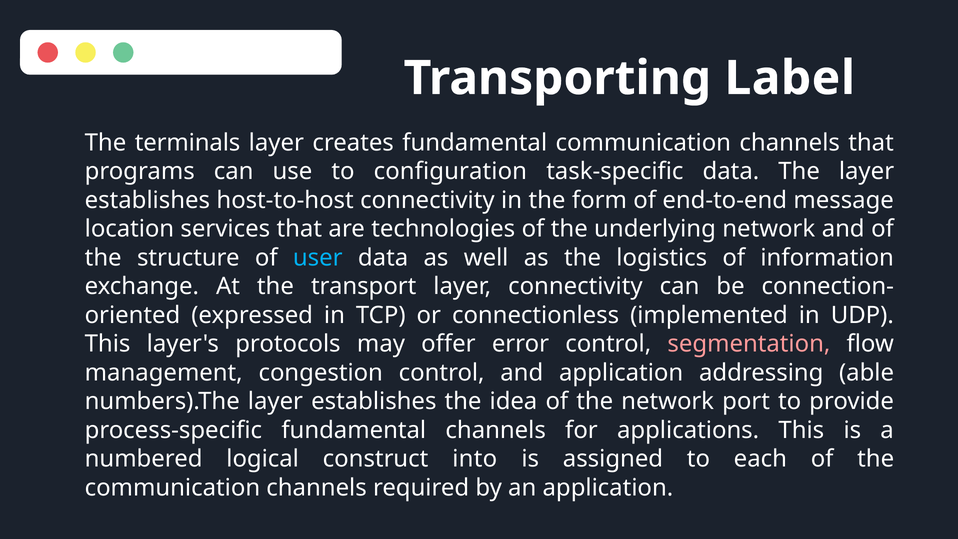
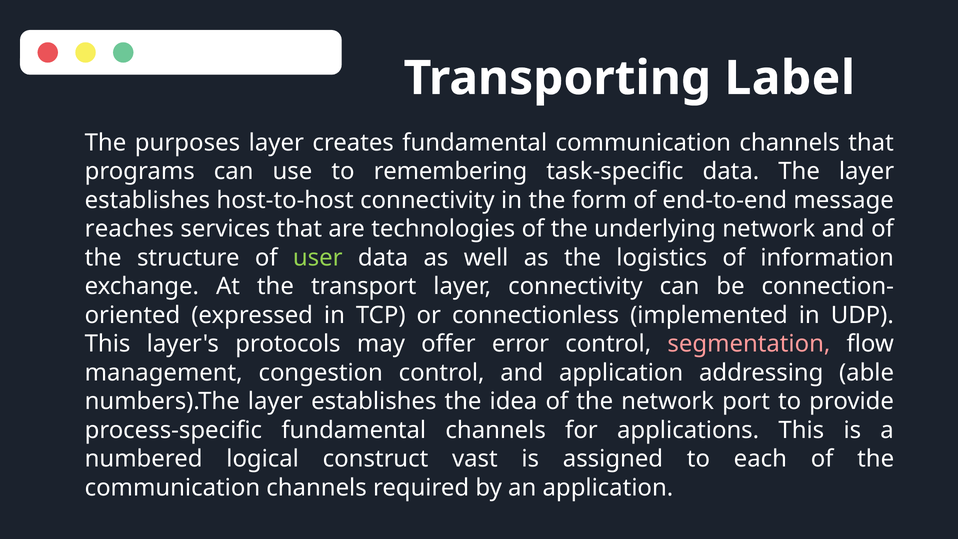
terminals: terminals -> purposes
configuration: configuration -> remembering
location: location -> reaches
user colour: light blue -> light green
into: into -> vast
